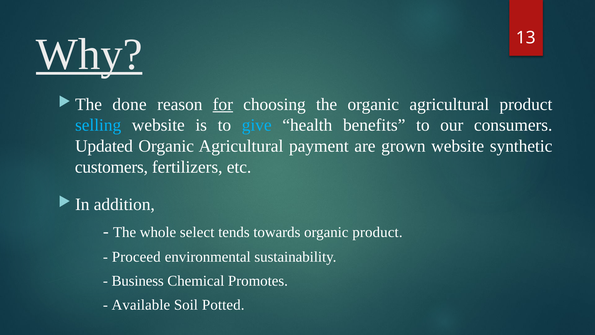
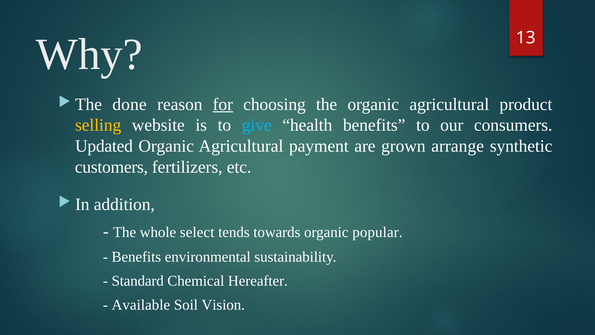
Why underline: present -> none
selling colour: light blue -> yellow
grown website: website -> arrange
organic product: product -> popular
Proceed at (136, 257): Proceed -> Benefits
Business: Business -> Standard
Promotes: Promotes -> Hereafter
Potted: Potted -> Vision
